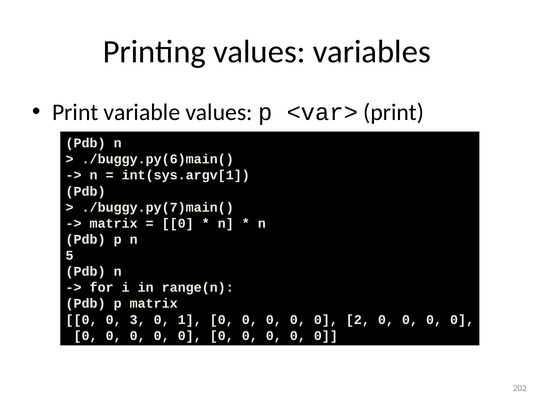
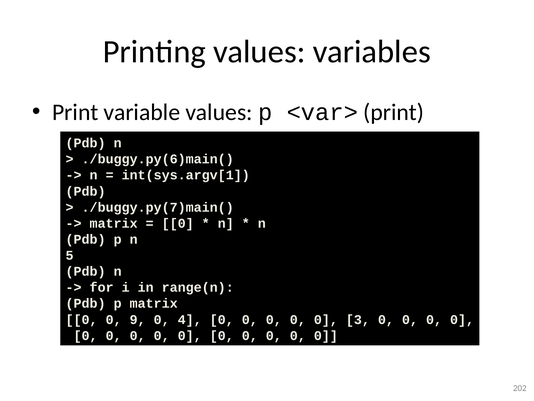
3: 3 -> 9
1: 1 -> 4
2: 2 -> 3
